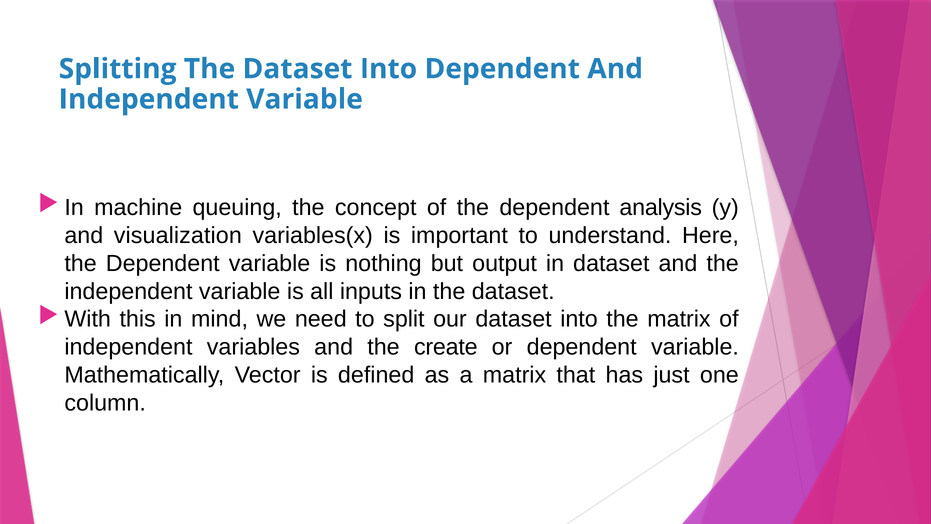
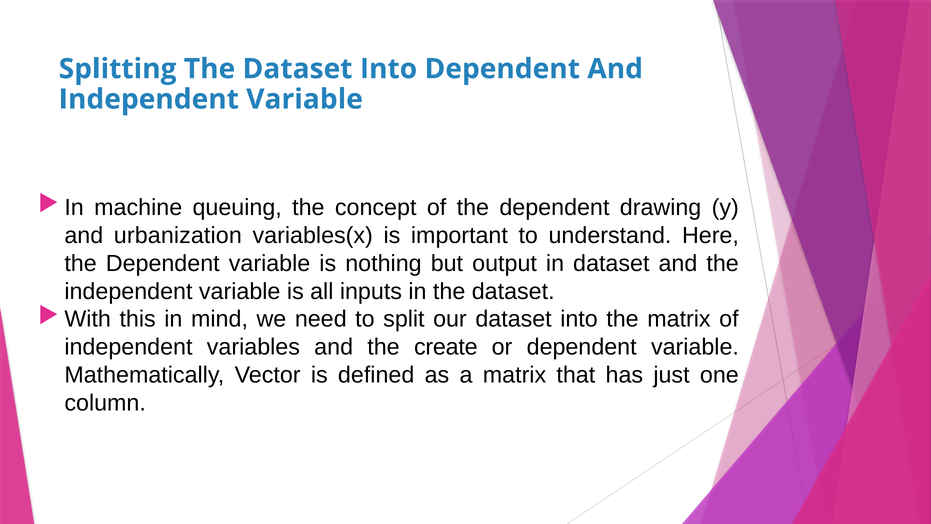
analysis: analysis -> drawing
visualization: visualization -> urbanization
